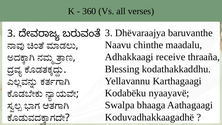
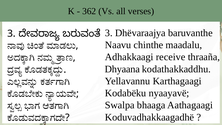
360: 360 -> 362
Blessing: Blessing -> Dhyaana
